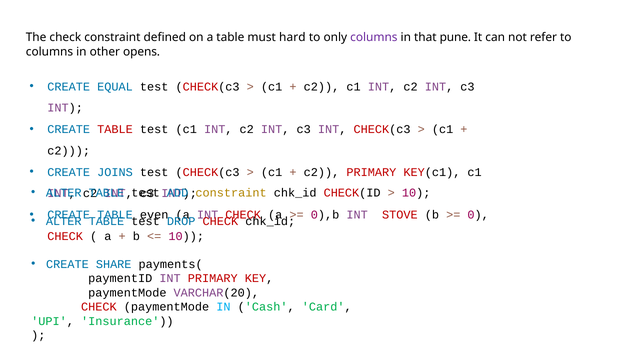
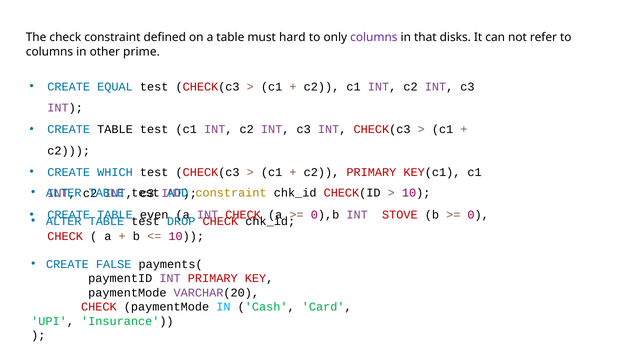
pune: pune -> disks
opens: opens -> prime
TABLE at (115, 129) colour: red -> black
JOINS: JOINS -> WHICH
SHARE: SHARE -> FALSE
